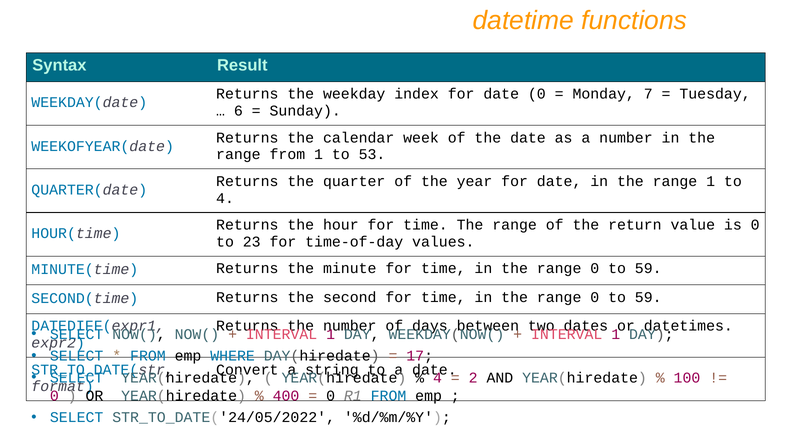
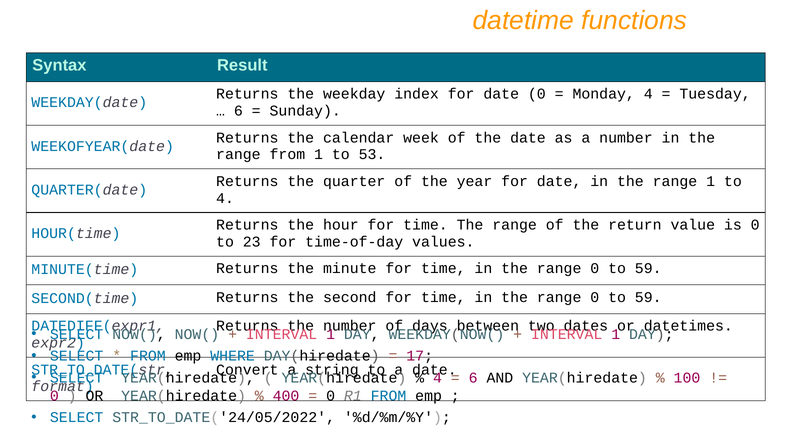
Monday 7: 7 -> 4
2 at (473, 377): 2 -> 6
